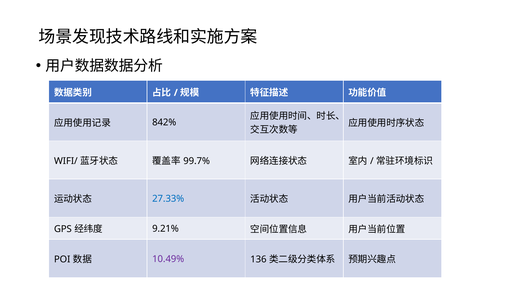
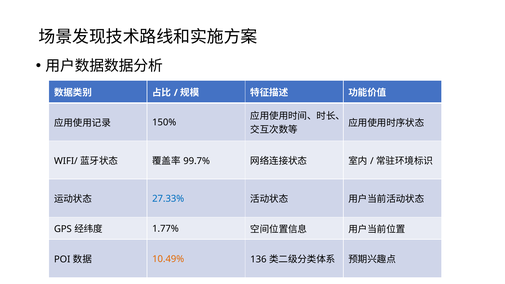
842%: 842% -> 150%
9.21%: 9.21% -> 1.77%
10.49% colour: purple -> orange
